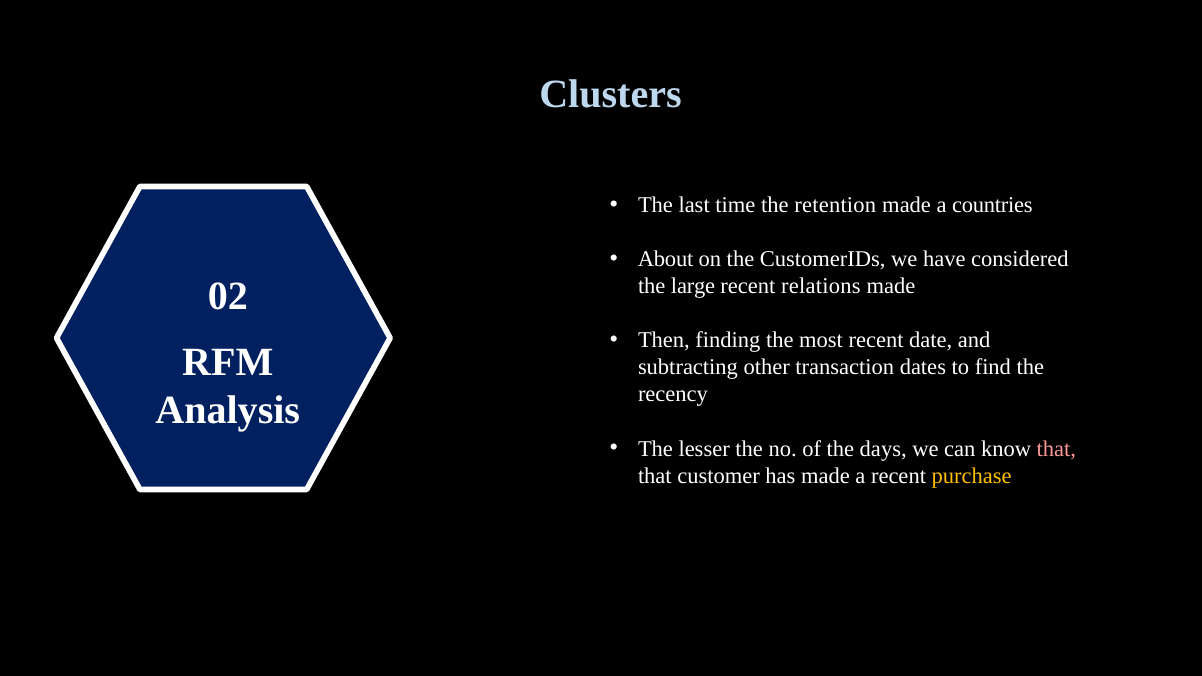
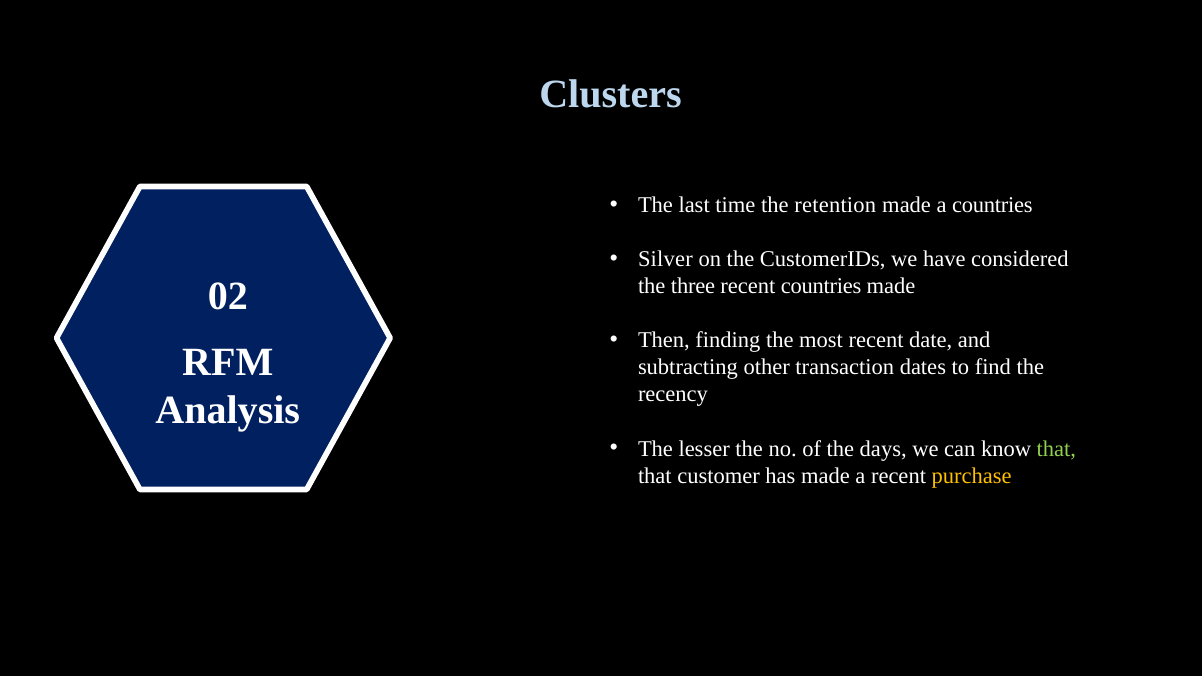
About: About -> Silver
large: large -> three
recent relations: relations -> countries
that at (1056, 449) colour: pink -> light green
